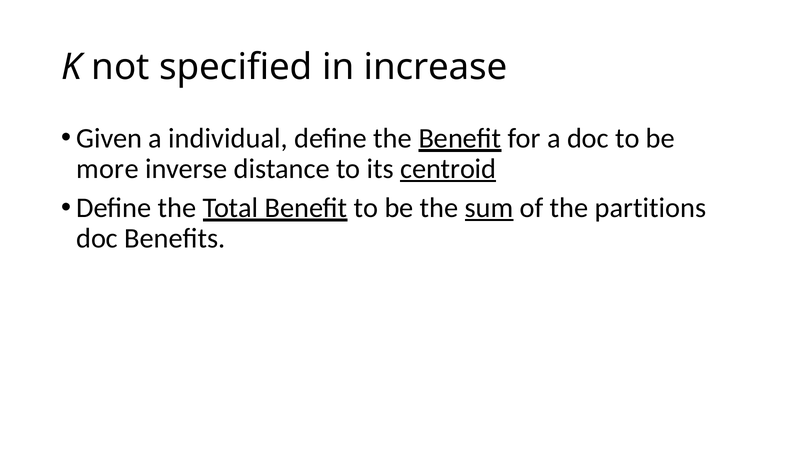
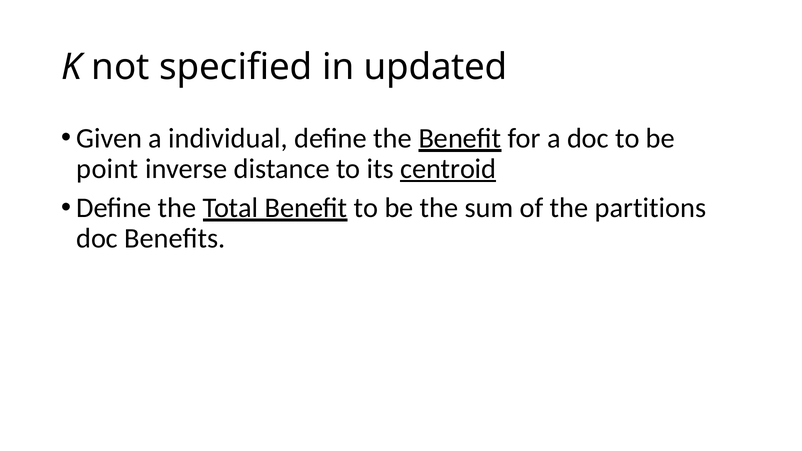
increase: increase -> updated
more: more -> point
sum underline: present -> none
